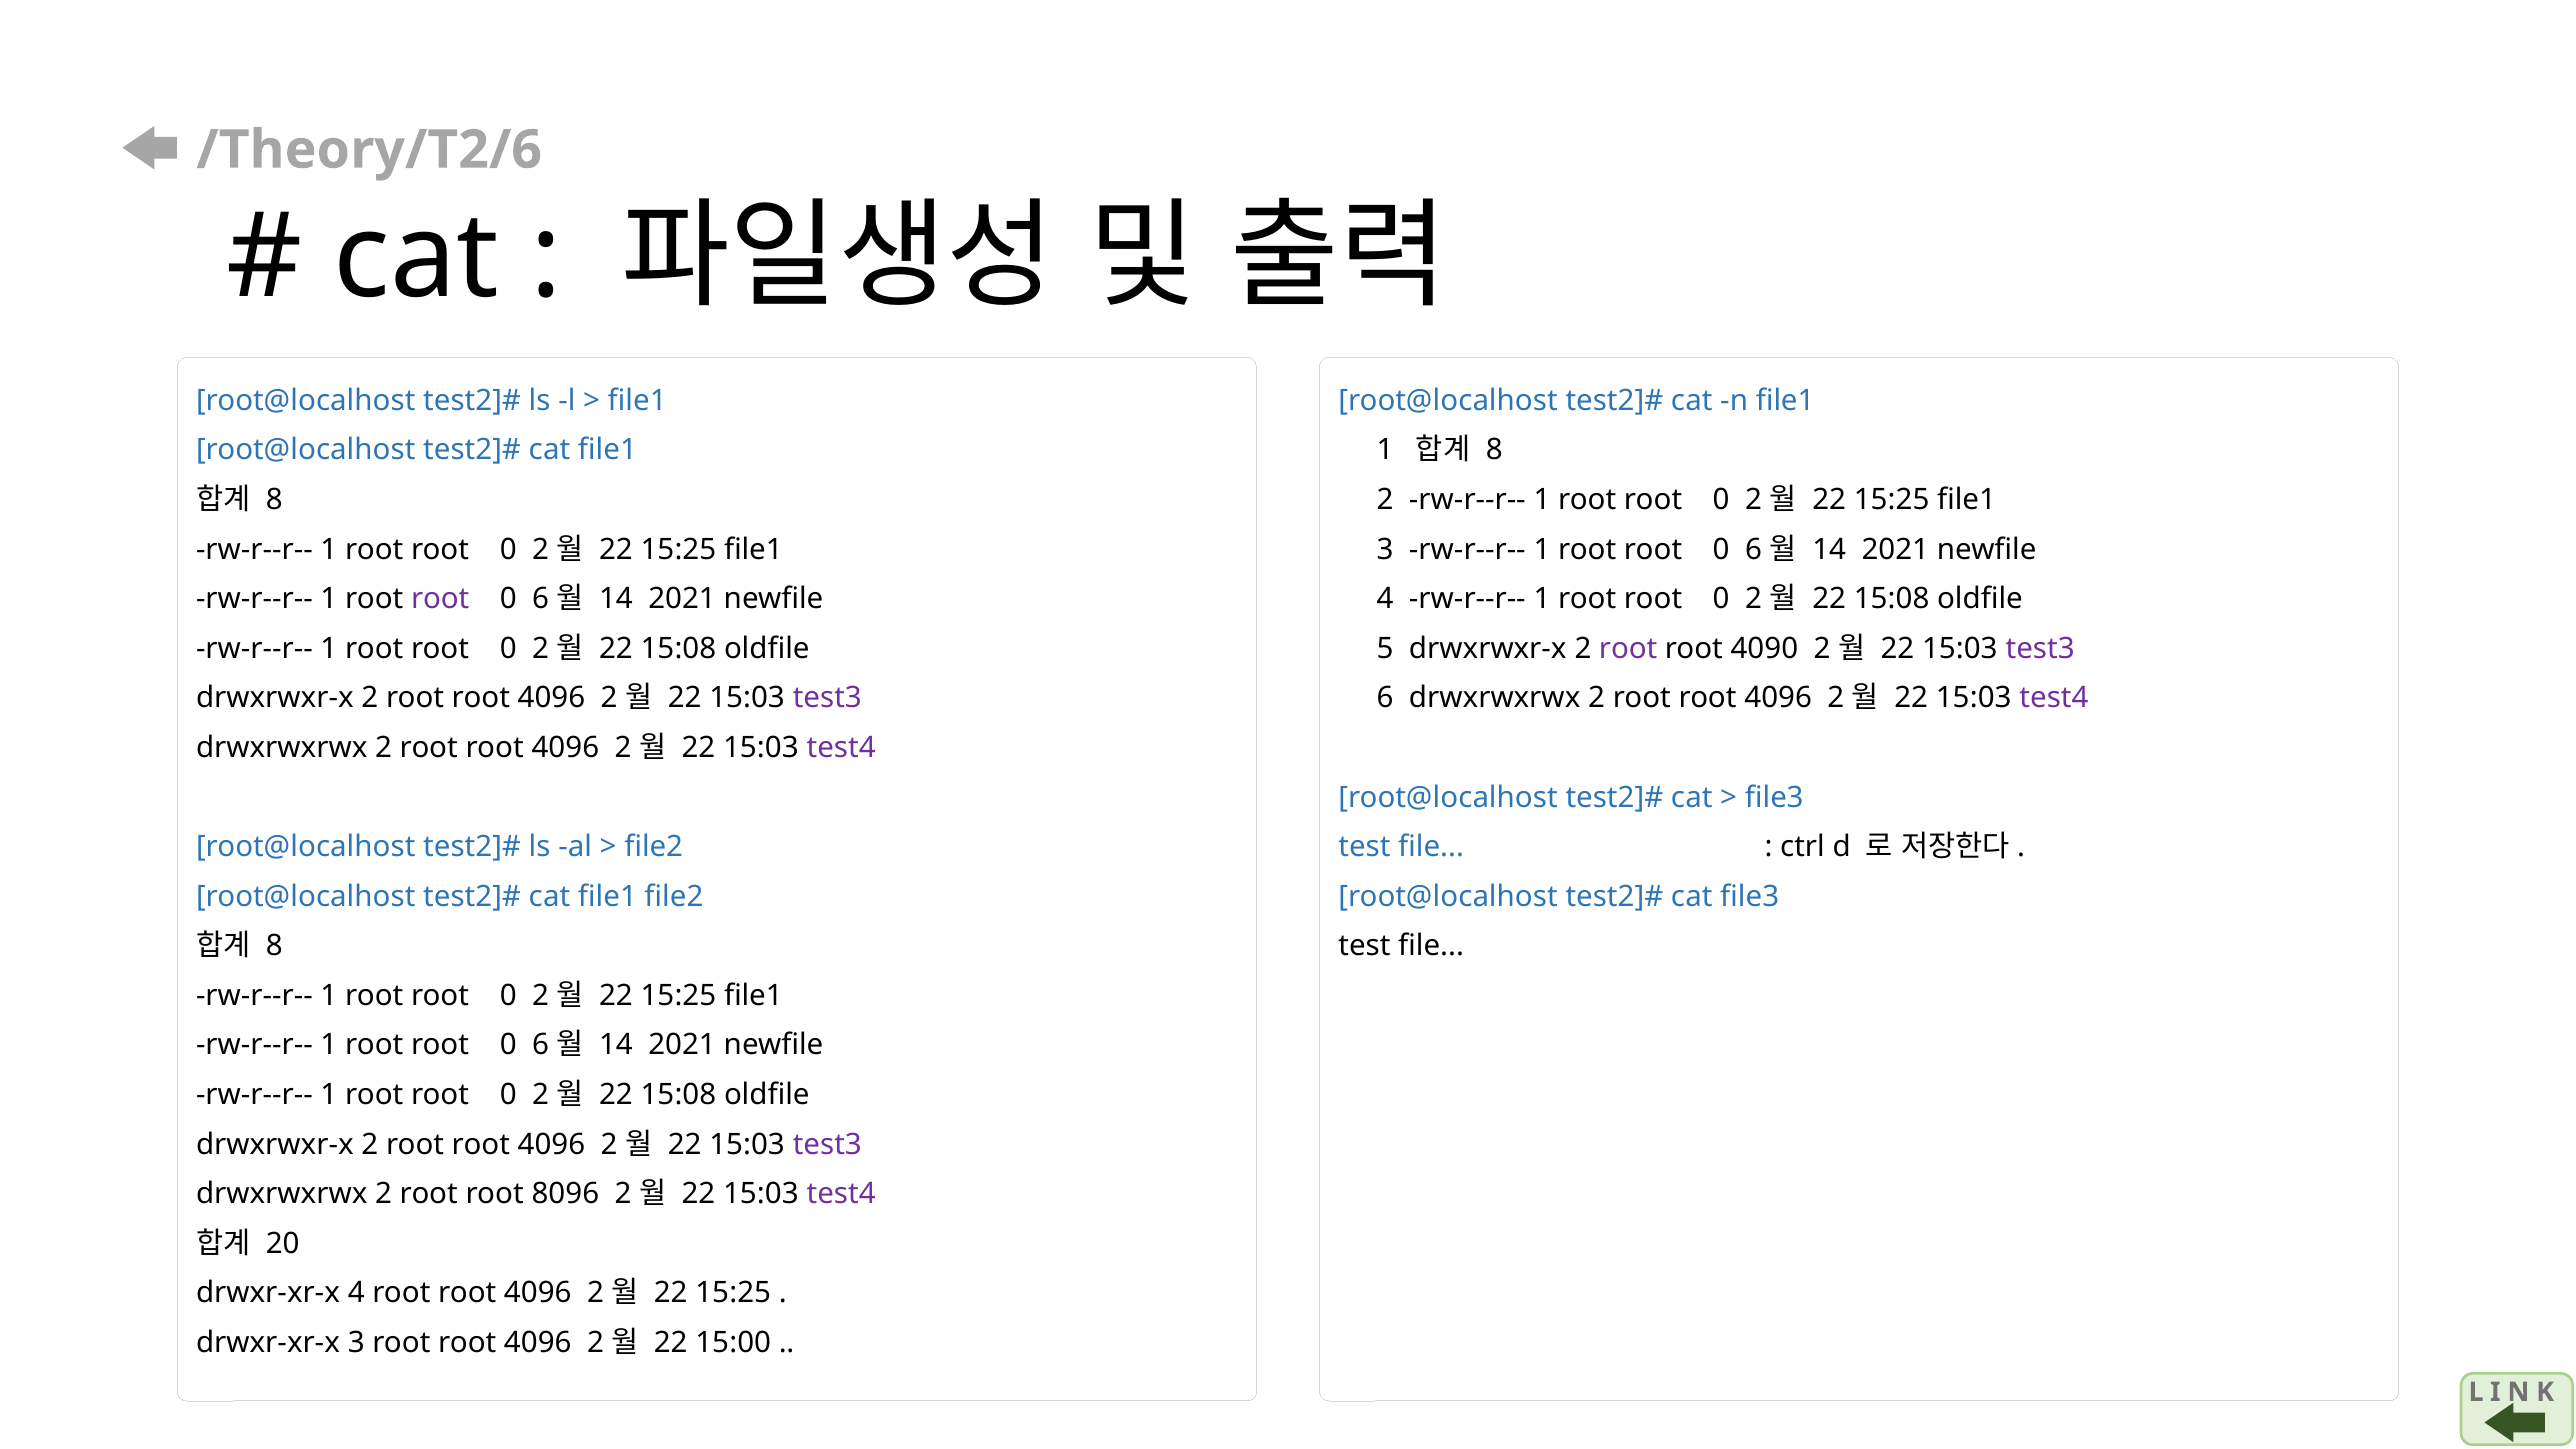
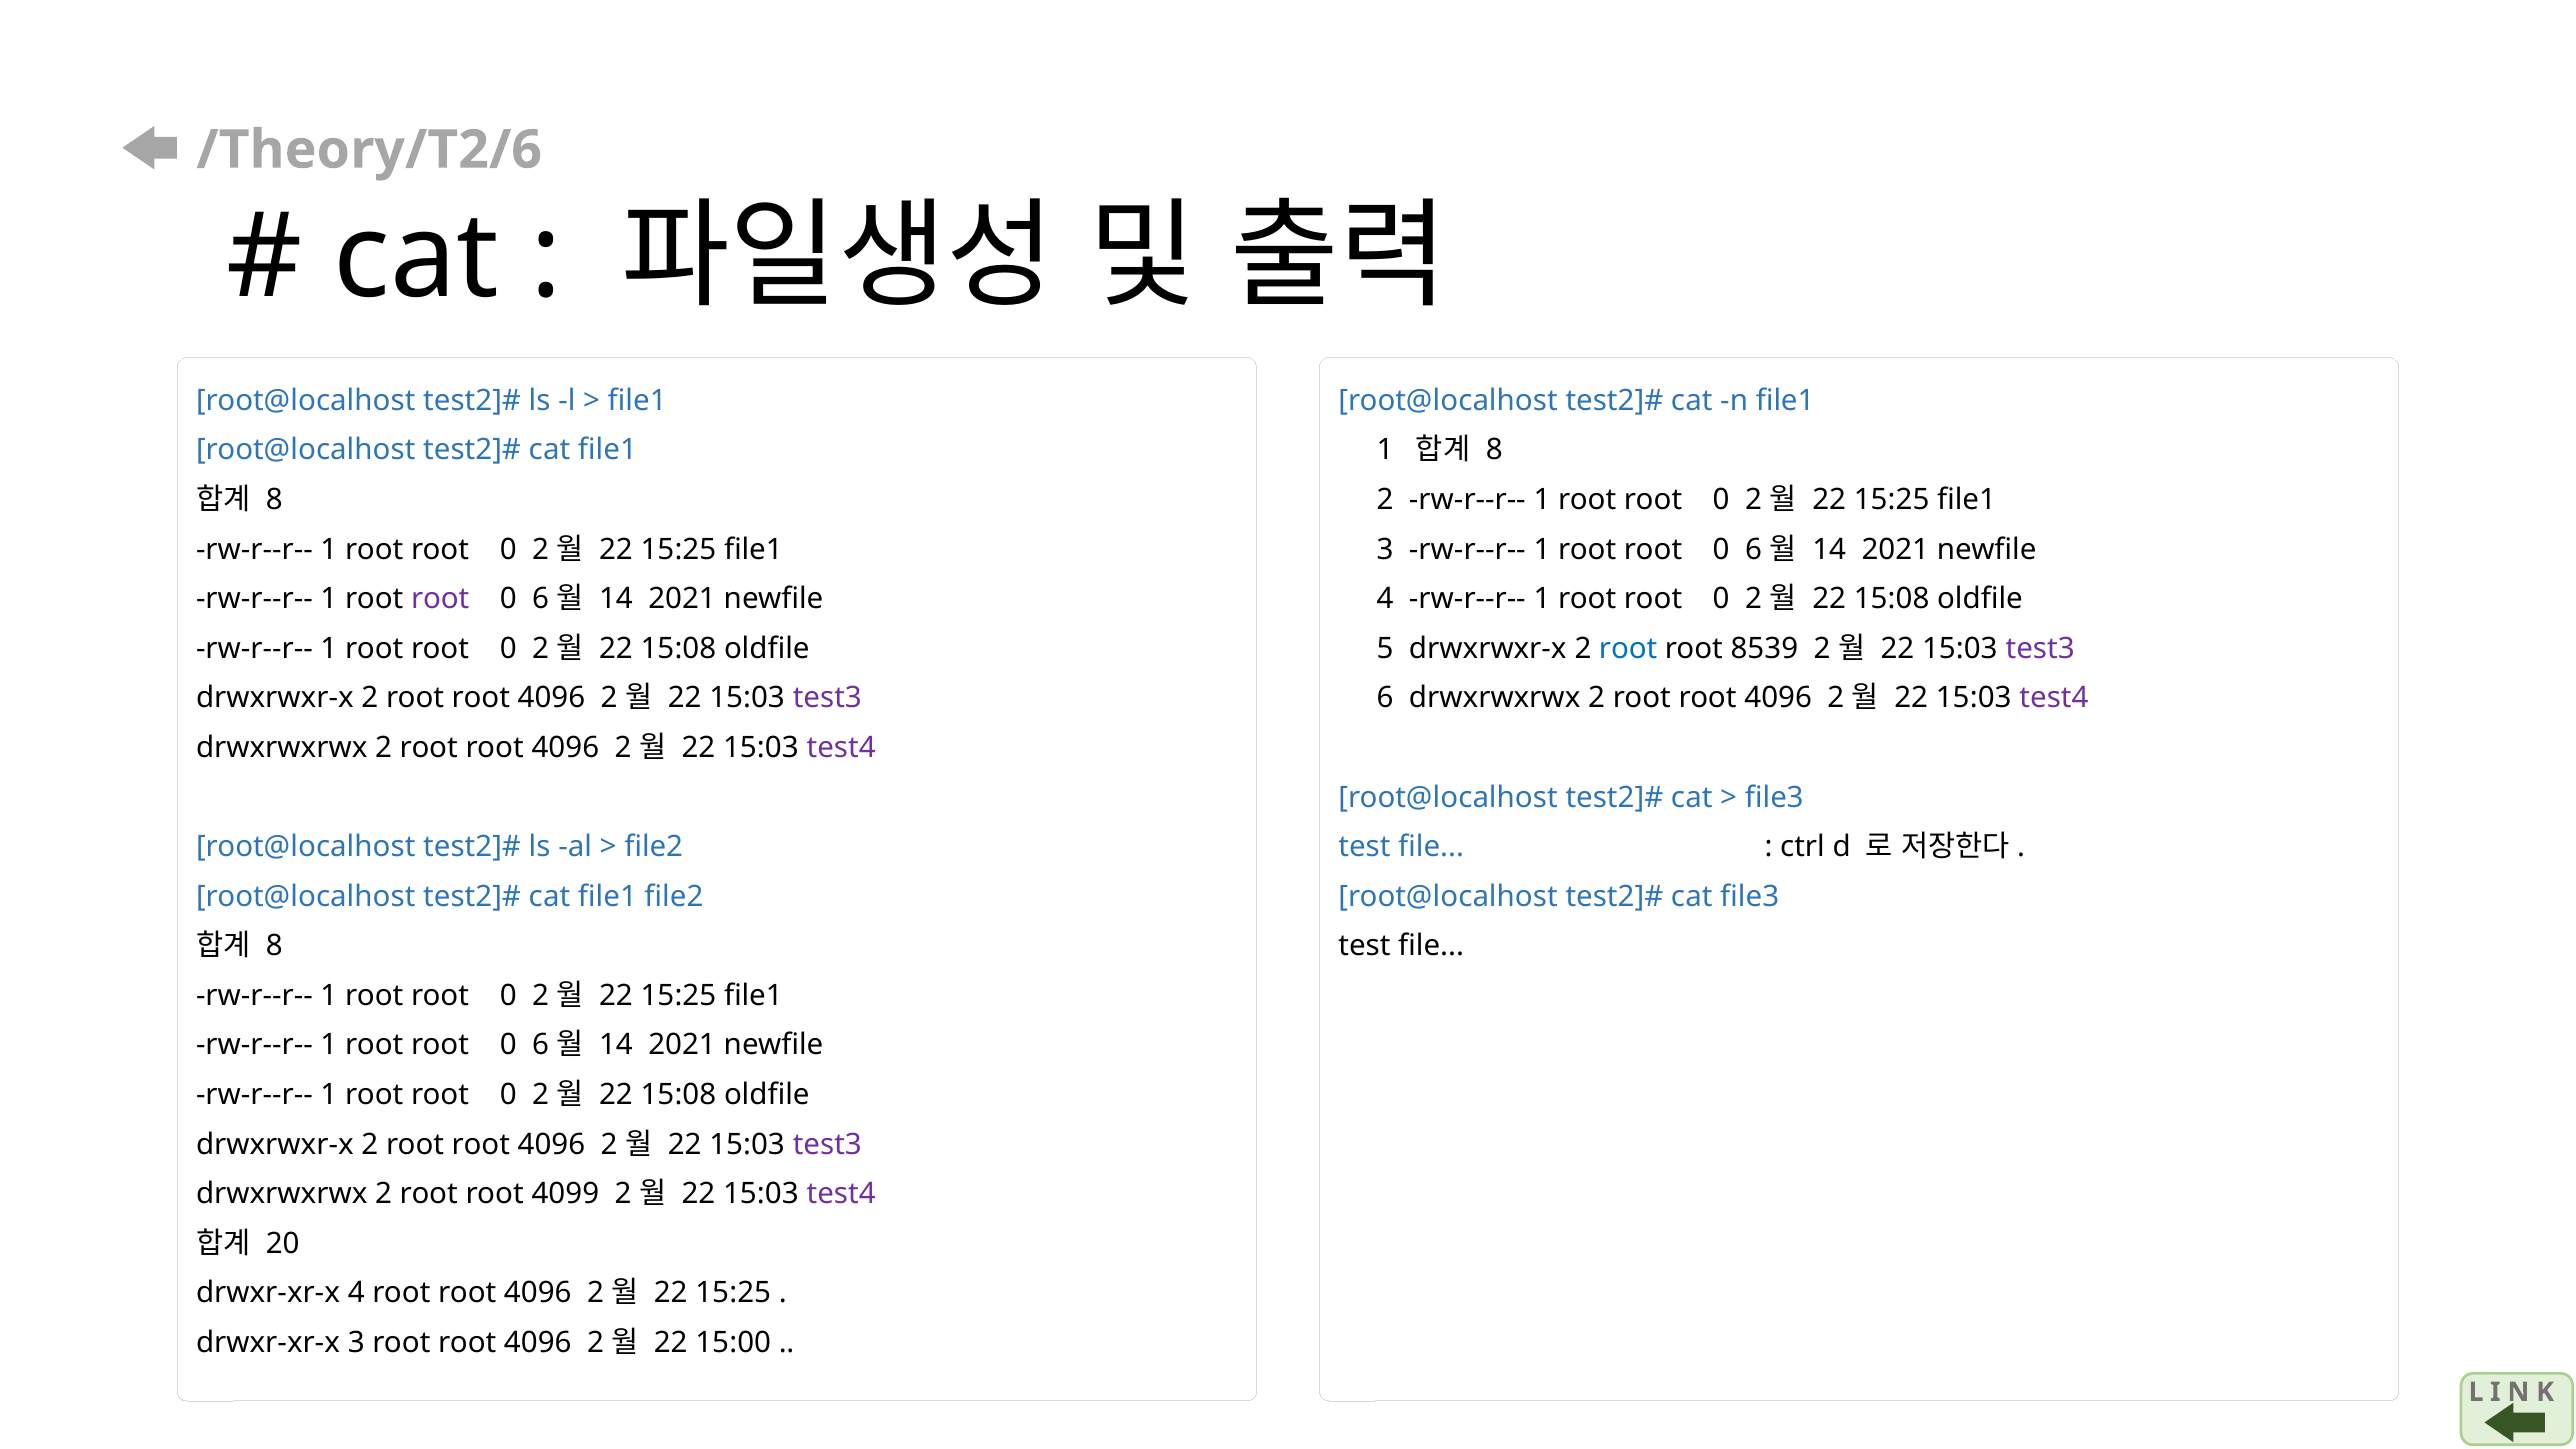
root at (1628, 649) colour: purple -> blue
4090: 4090 -> 8539
8096: 8096 -> 4099
